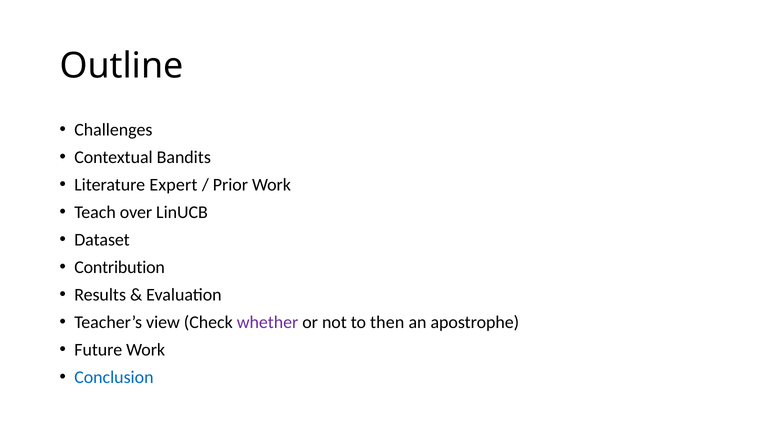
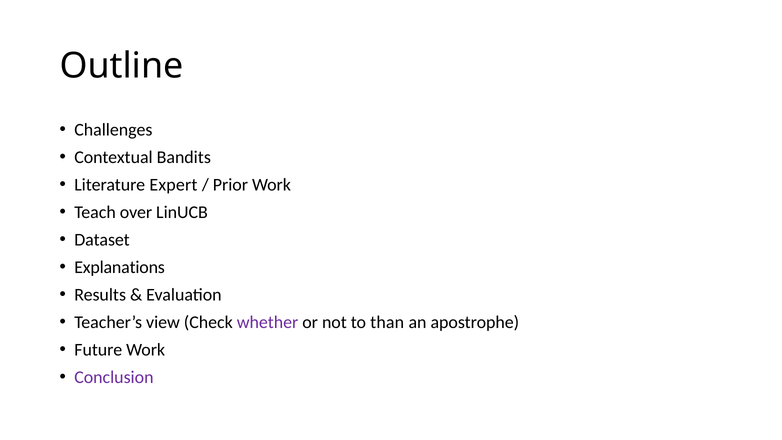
Contribution: Contribution -> Explanations
then: then -> than
Conclusion colour: blue -> purple
